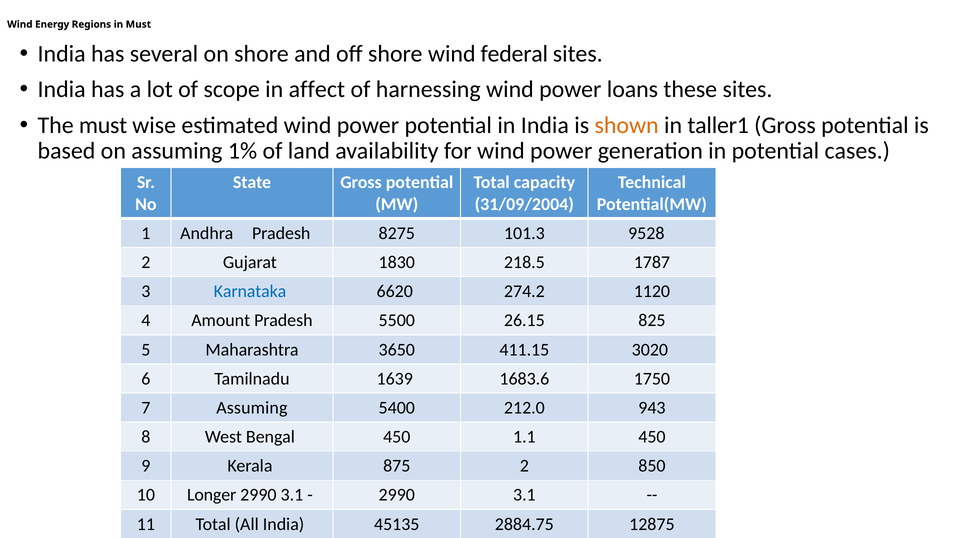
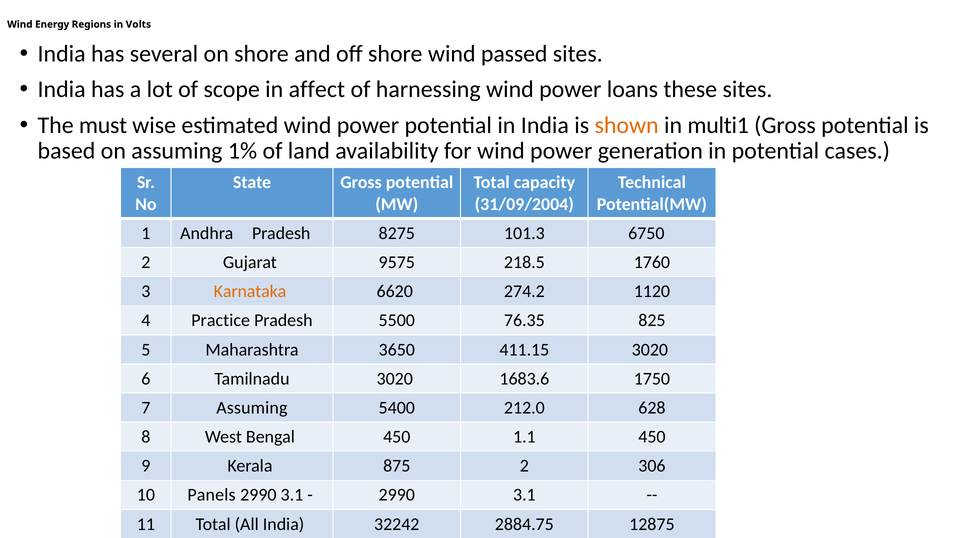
in Must: Must -> Volts
federal: federal -> passed
taller1: taller1 -> multi1
9528: 9528 -> 6750
1830: 1830 -> 9575
1787: 1787 -> 1760
Karnataka colour: blue -> orange
Amount: Amount -> Practice
26.15: 26.15 -> 76.35
Tamilnadu 1639: 1639 -> 3020
943: 943 -> 628
850: 850 -> 306
Longer: Longer -> Panels
45135: 45135 -> 32242
